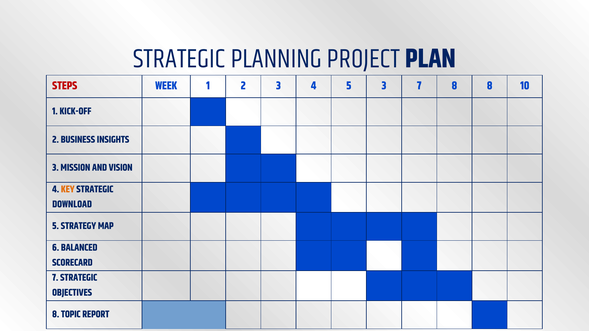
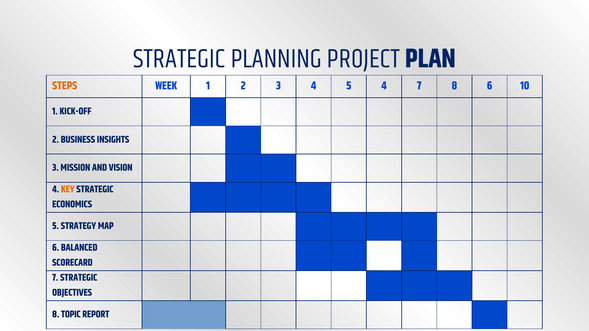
STEPS colour: red -> orange
5 3: 3 -> 4
8 8: 8 -> 6
DOWNLOAD: DOWNLOAD -> ECONOMICS
